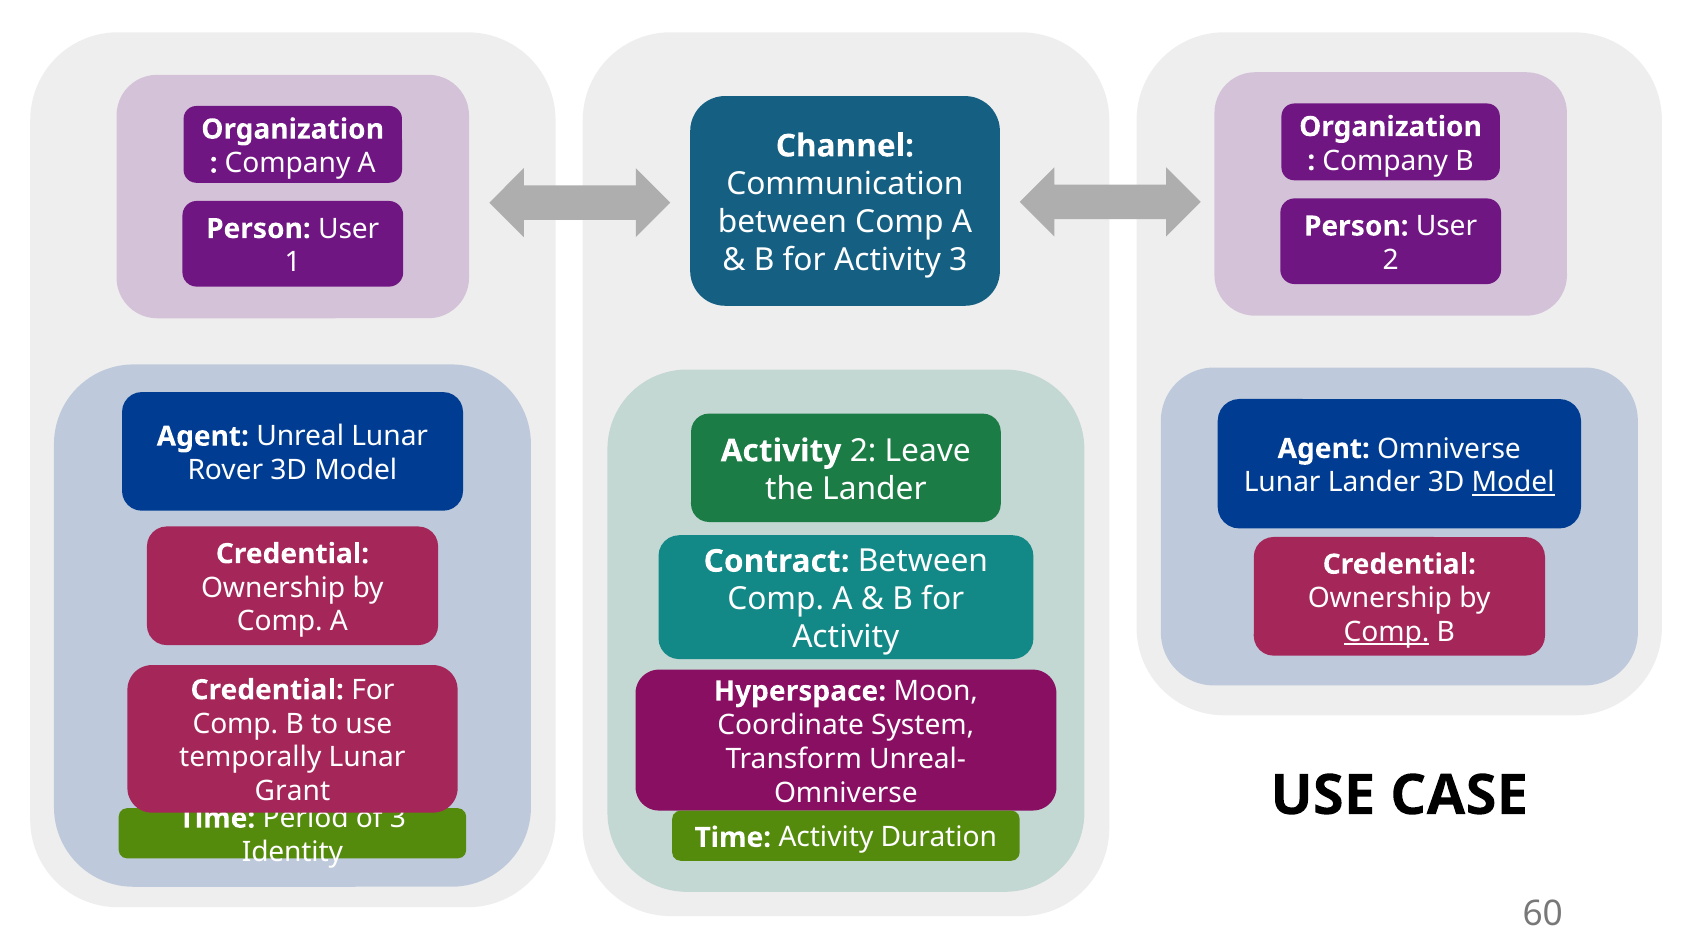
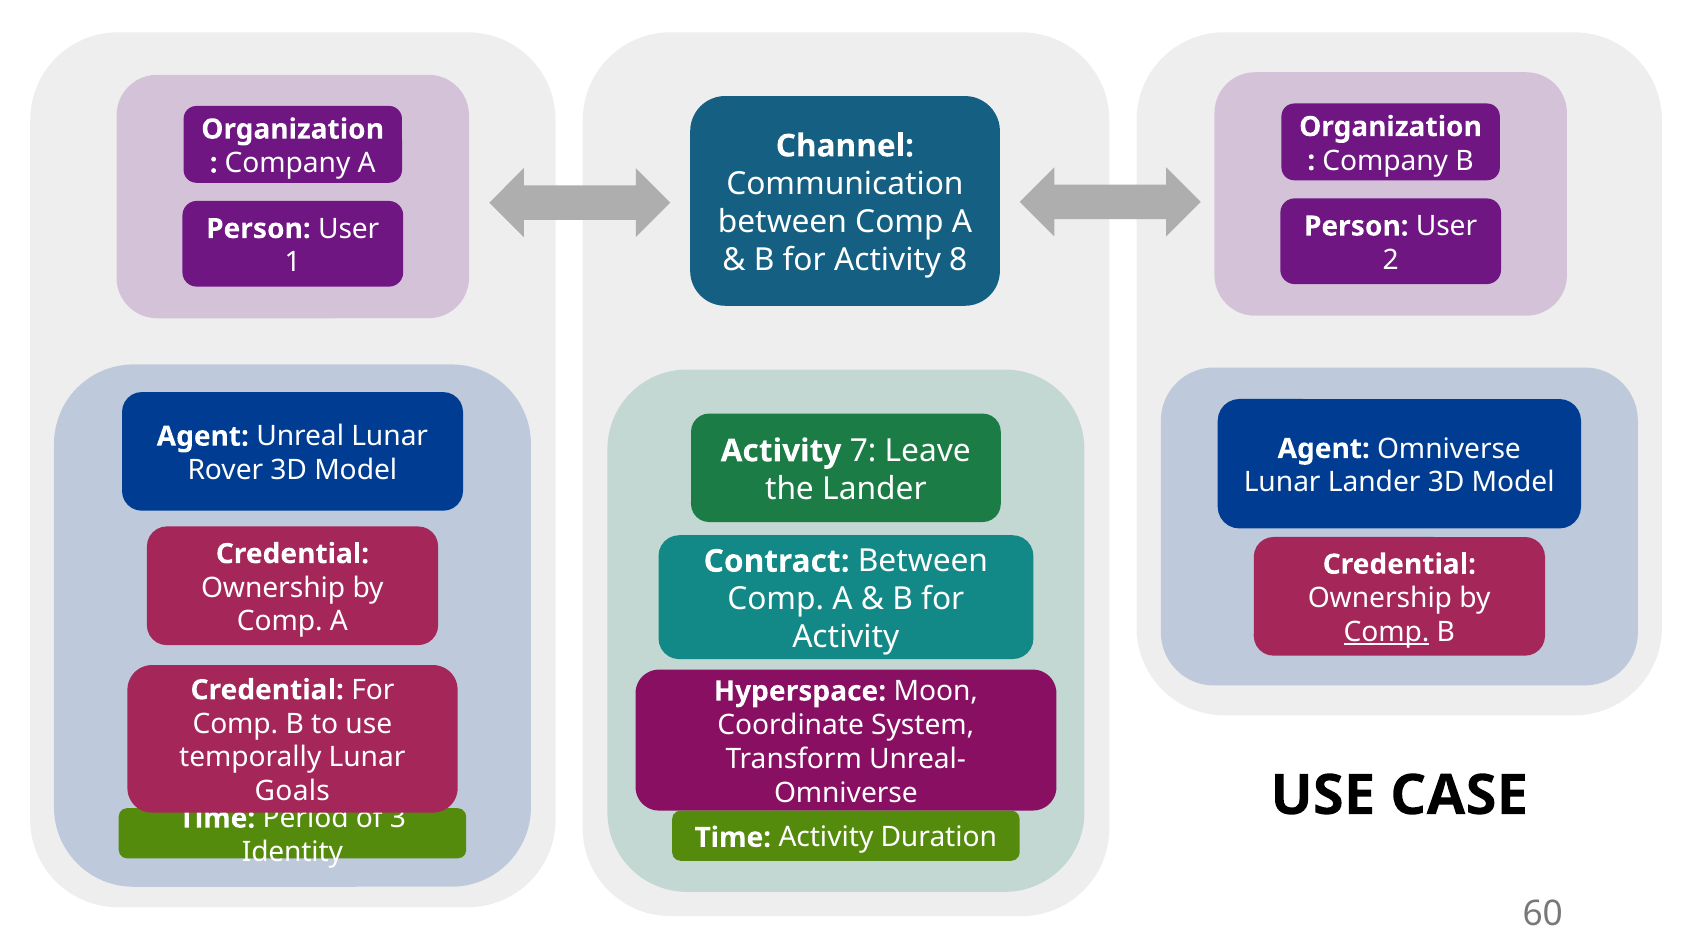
Activity 3: 3 -> 8
Activity 2: 2 -> 7
Model at (1513, 482) underline: present -> none
Grant: Grant -> Goals
